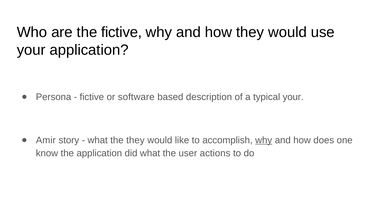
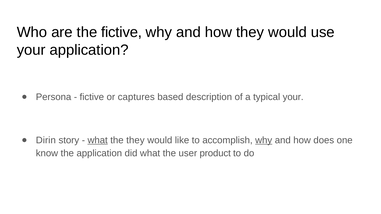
software: software -> captures
Amir: Amir -> Dirin
what at (98, 140) underline: none -> present
actions: actions -> product
